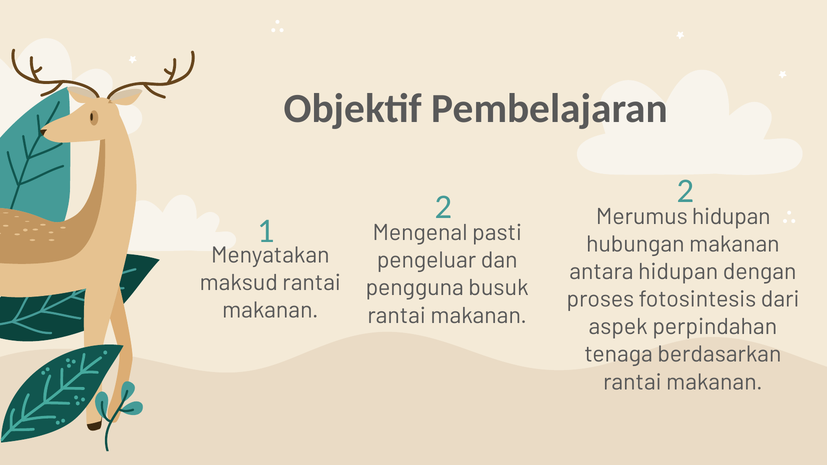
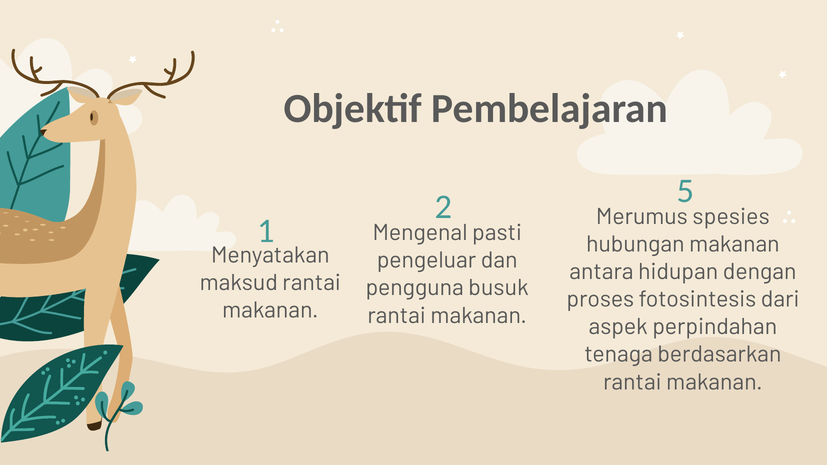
2 2: 2 -> 5
Merumus hidupan: hidupan -> spesies
